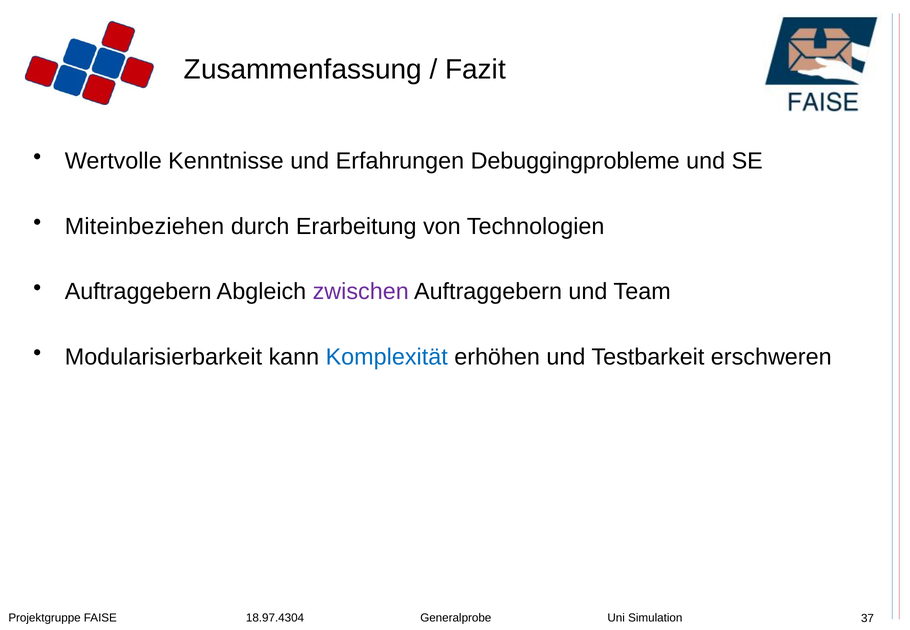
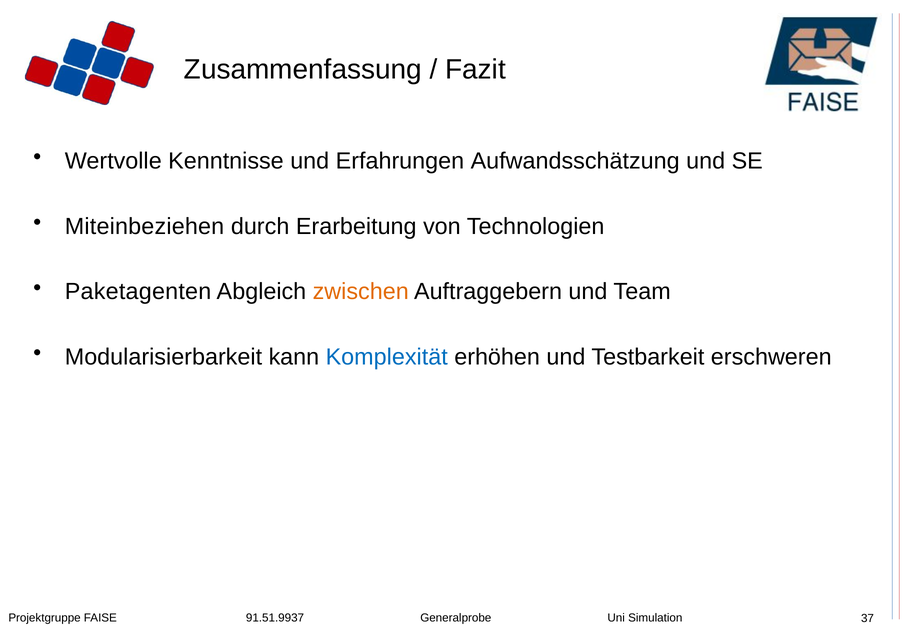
Debuggingprobleme: Debuggingprobleme -> Aufwandsschätzung
Auftraggebern at (138, 292): Auftraggebern -> Paketagenten
zwischen colour: purple -> orange
18.97.4304: 18.97.4304 -> 91.51.9937
